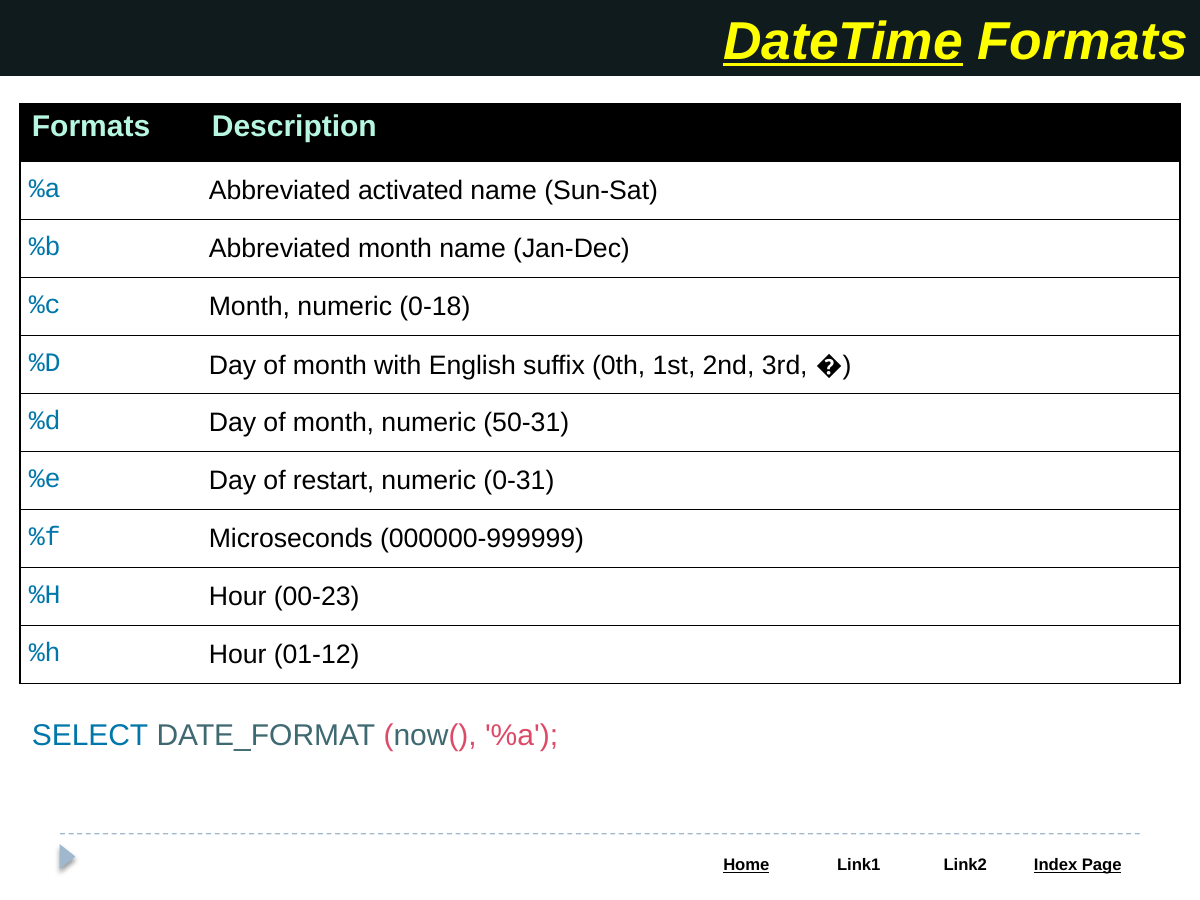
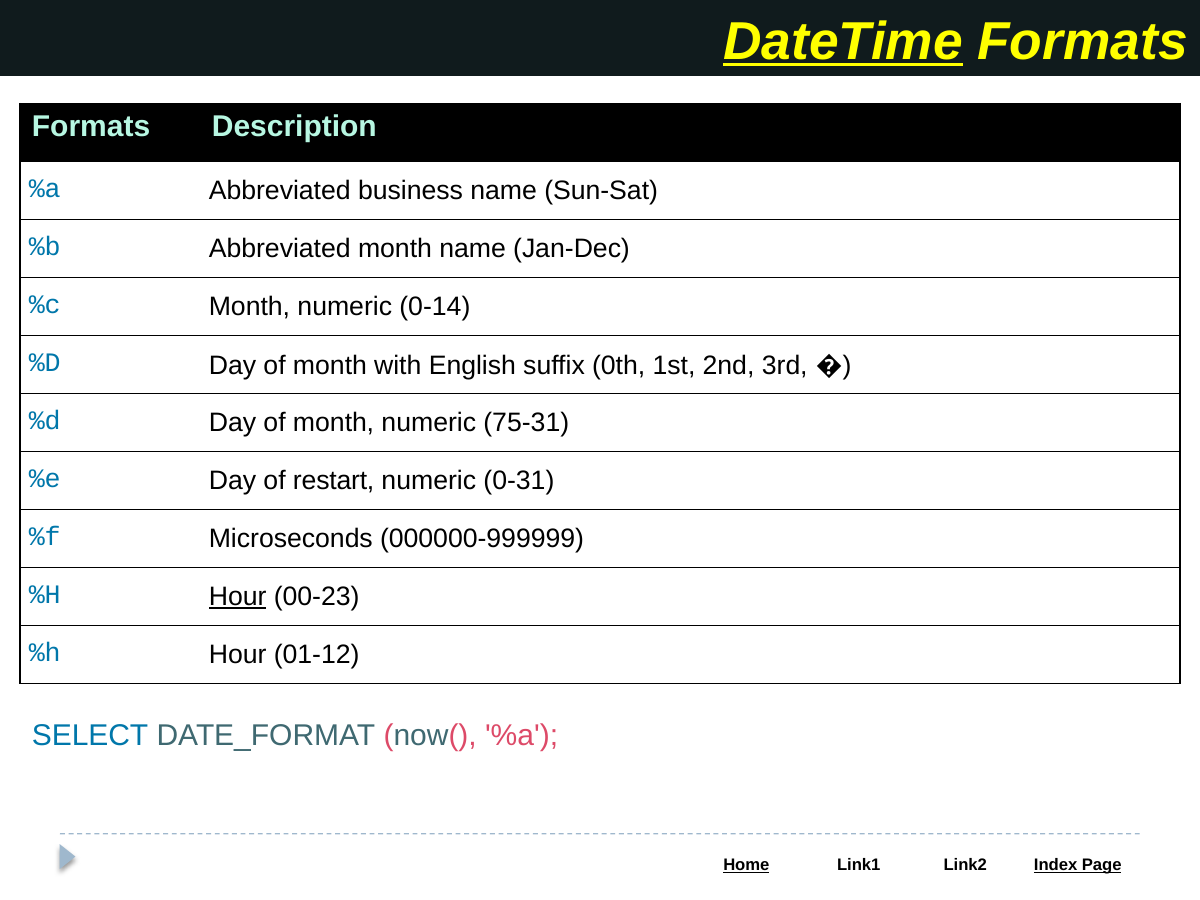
activated: activated -> business
0-18: 0-18 -> 0-14
50-31: 50-31 -> 75-31
Hour at (238, 597) underline: none -> present
